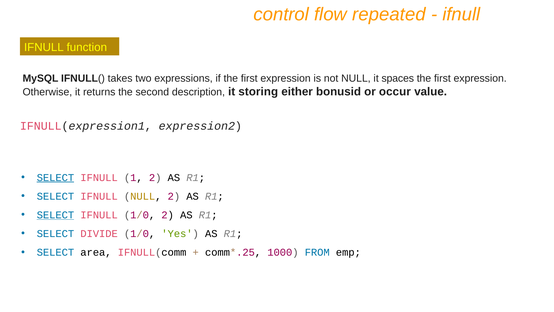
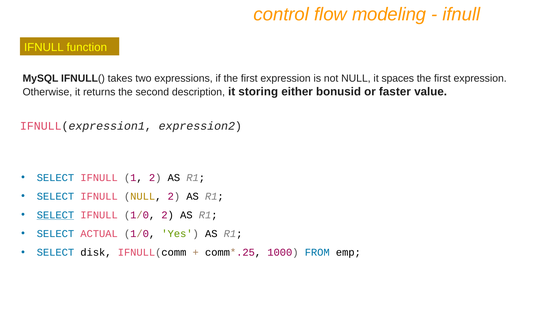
repeated: repeated -> modeling
occur: occur -> faster
SELECT at (55, 177) underline: present -> none
DIVIDE: DIVIDE -> ACTUAL
area: area -> disk
